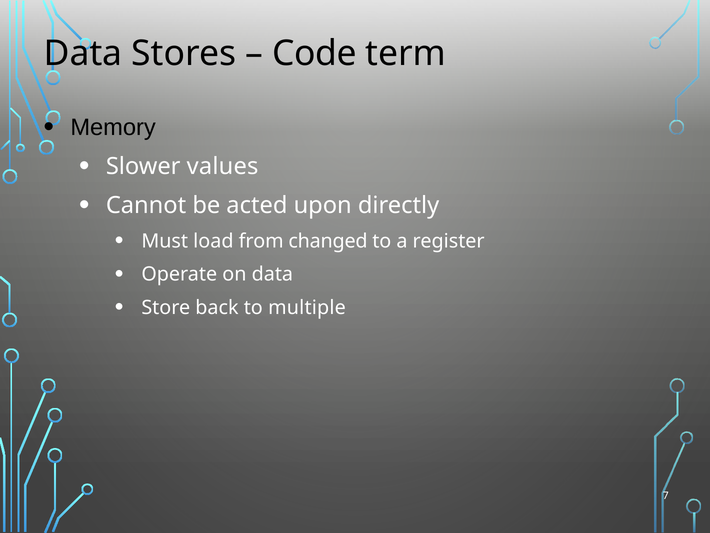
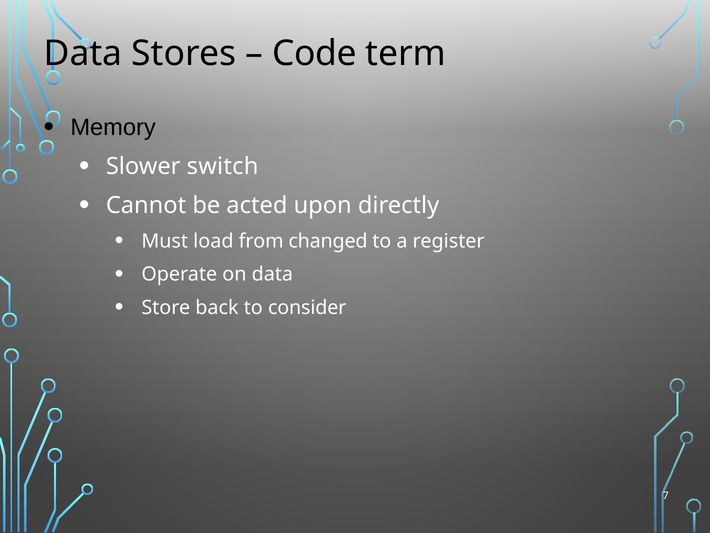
values: values -> switch
multiple: multiple -> consider
